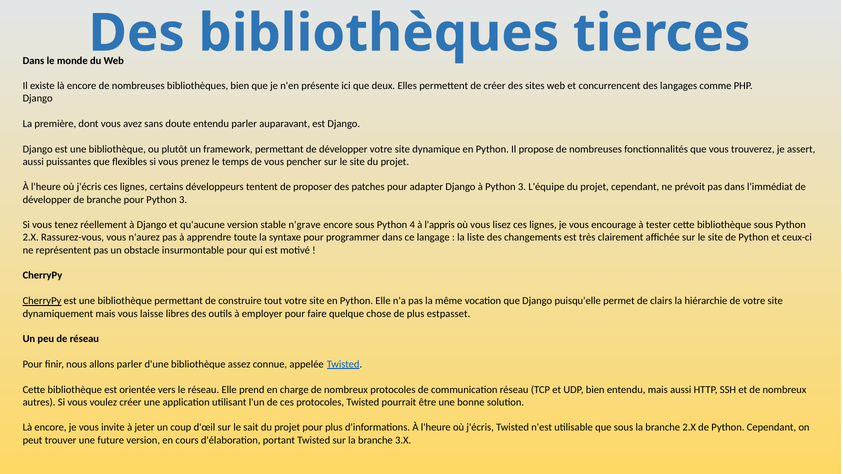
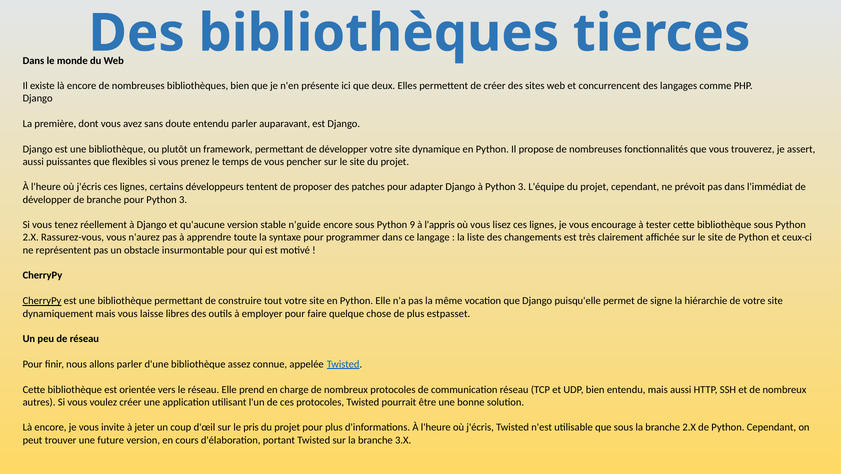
n'grave: n'grave -> n'guide
4: 4 -> 9
clairs: clairs -> signe
sait: sait -> pris
